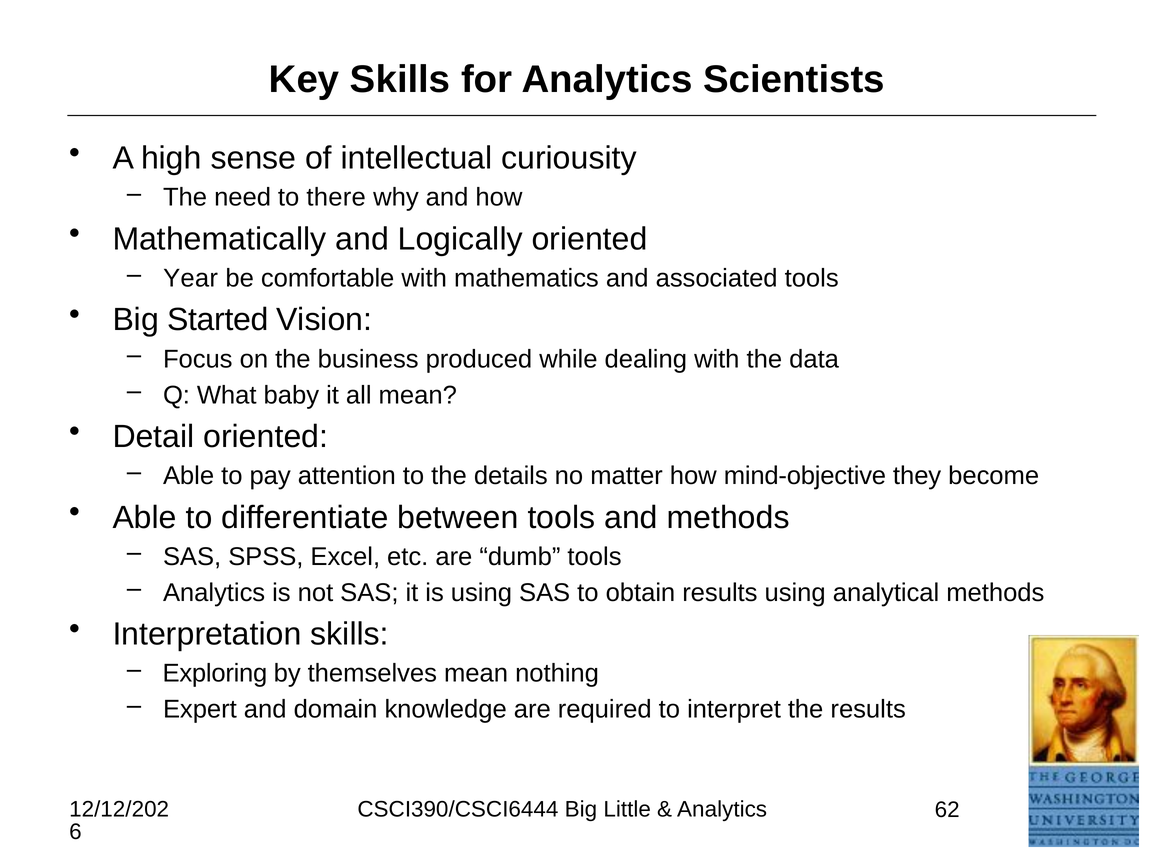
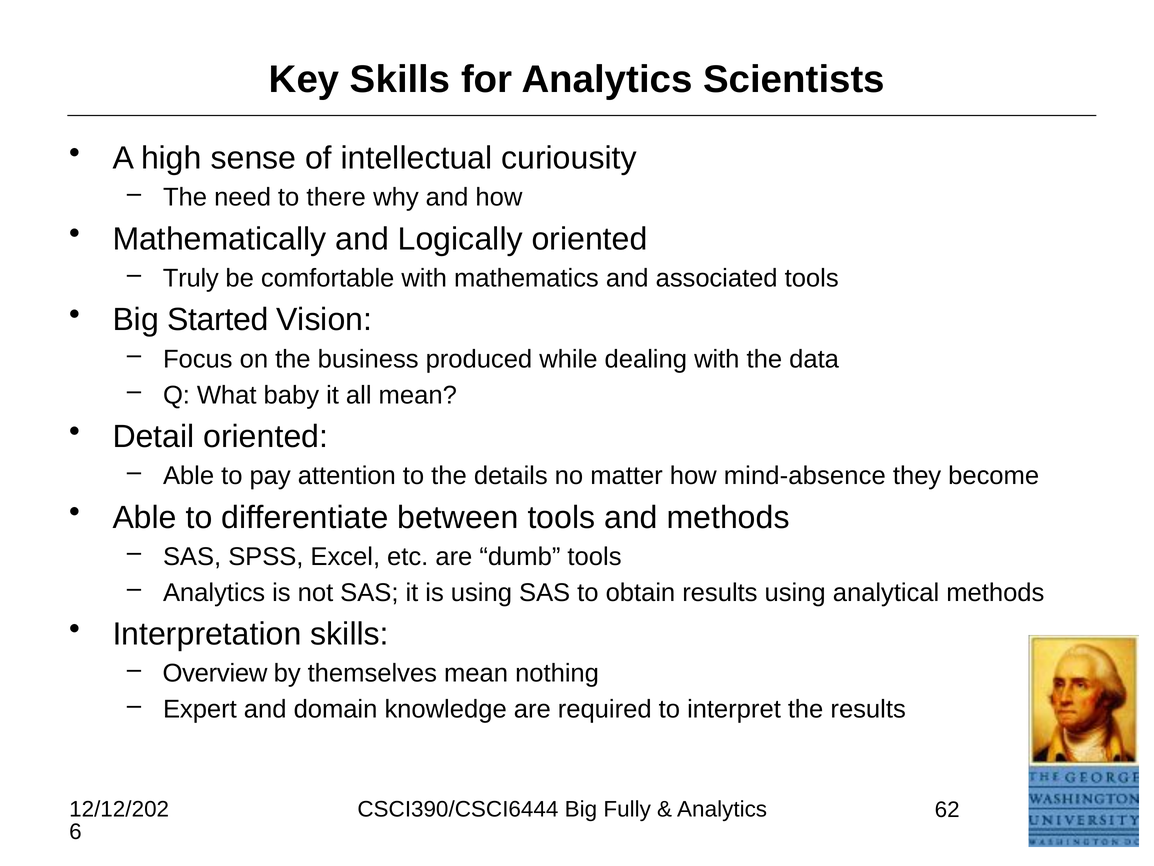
Year: Year -> Truly
mind-objective: mind-objective -> mind-absence
Exploring: Exploring -> Overview
Little: Little -> Fully
